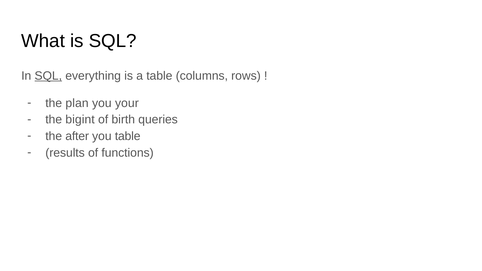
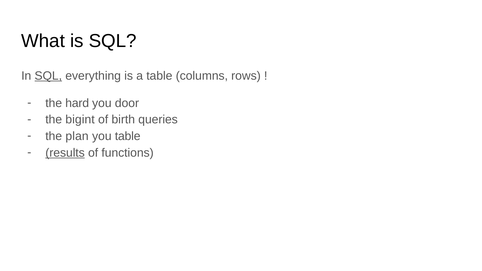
plan: plan -> hard
your: your -> door
after: after -> plan
results underline: none -> present
